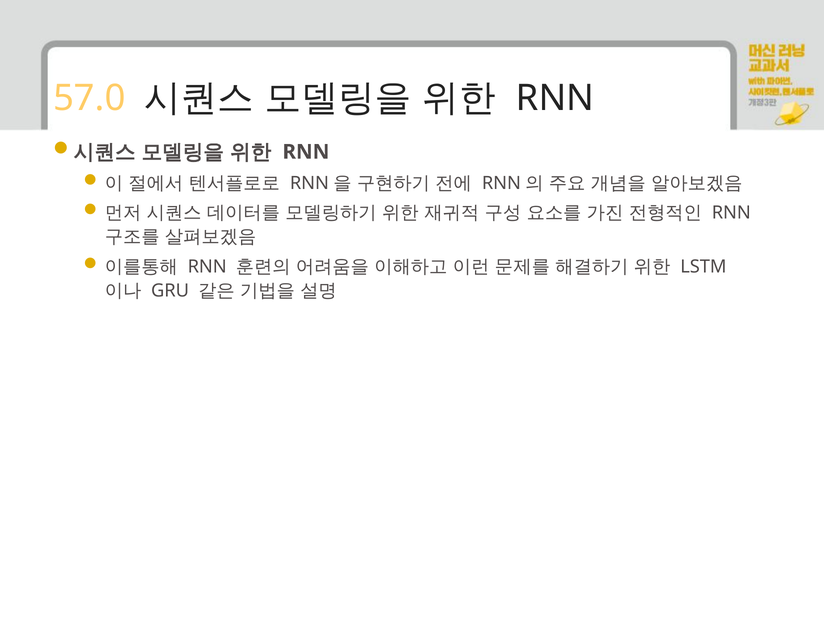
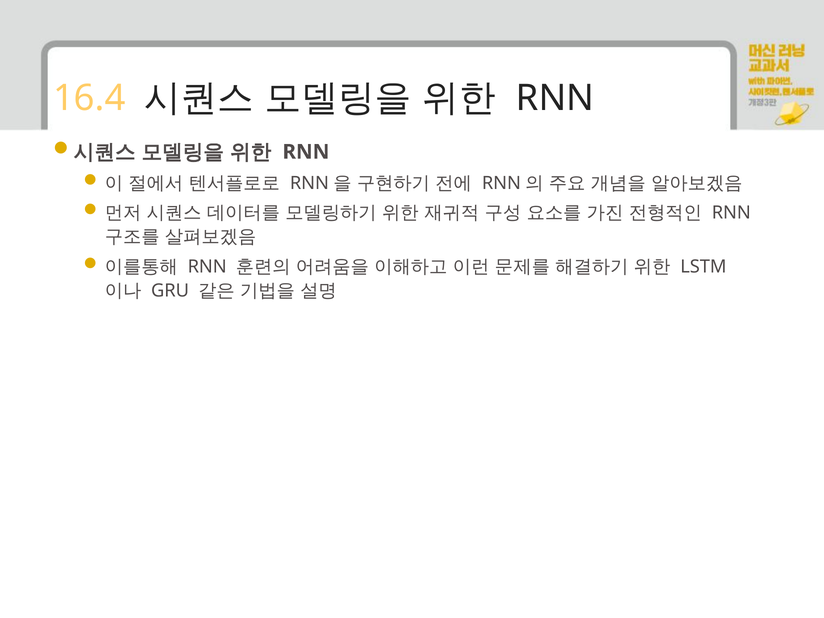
57.0: 57.0 -> 16.4
